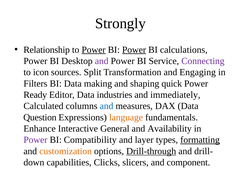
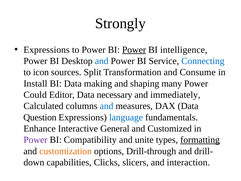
Relationship at (47, 50): Relationship -> Expressions
Power at (94, 50) underline: present -> none
calculations: calculations -> intelligence
and at (102, 61) colour: purple -> blue
Connecting colour: purple -> blue
Engaging: Engaging -> Consume
Filters: Filters -> Install
quick: quick -> many
Ready: Ready -> Could
industries: industries -> necessary
language colour: orange -> blue
Availability: Availability -> Customized
layer: layer -> unite
Drill-through underline: present -> none
component: component -> interaction
